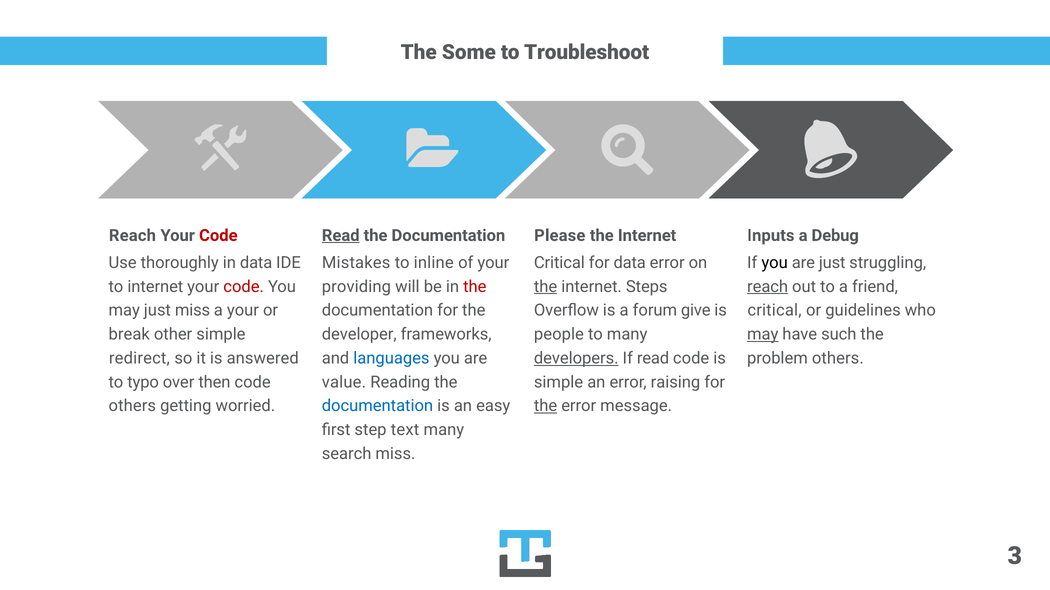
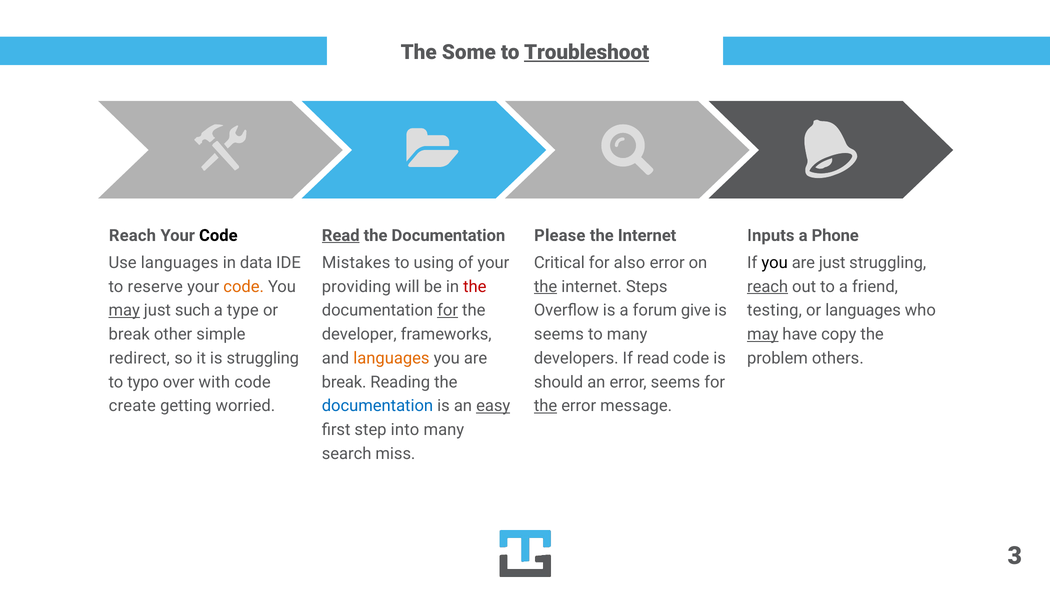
Troubleshoot underline: none -> present
Code at (218, 236) colour: red -> black
Debug: Debug -> Phone
Use thoroughly: thoroughly -> languages
inline: inline -> using
for data: data -> also
to internet: internet -> reserve
code at (244, 287) colour: red -> orange
may at (124, 311) underline: none -> present
just miss: miss -> such
a your: your -> type
for at (448, 311) underline: none -> present
critical at (774, 311): critical -> testing
or guidelines: guidelines -> languages
people at (559, 335): people -> seems
such: such -> copy
is answered: answered -> struggling
languages at (391, 359) colour: blue -> orange
developers underline: present -> none
then: then -> with
value at (344, 382): value -> break
simple at (559, 382): simple -> should
error raising: raising -> seems
others at (132, 406): others -> create
easy underline: none -> present
text: text -> into
